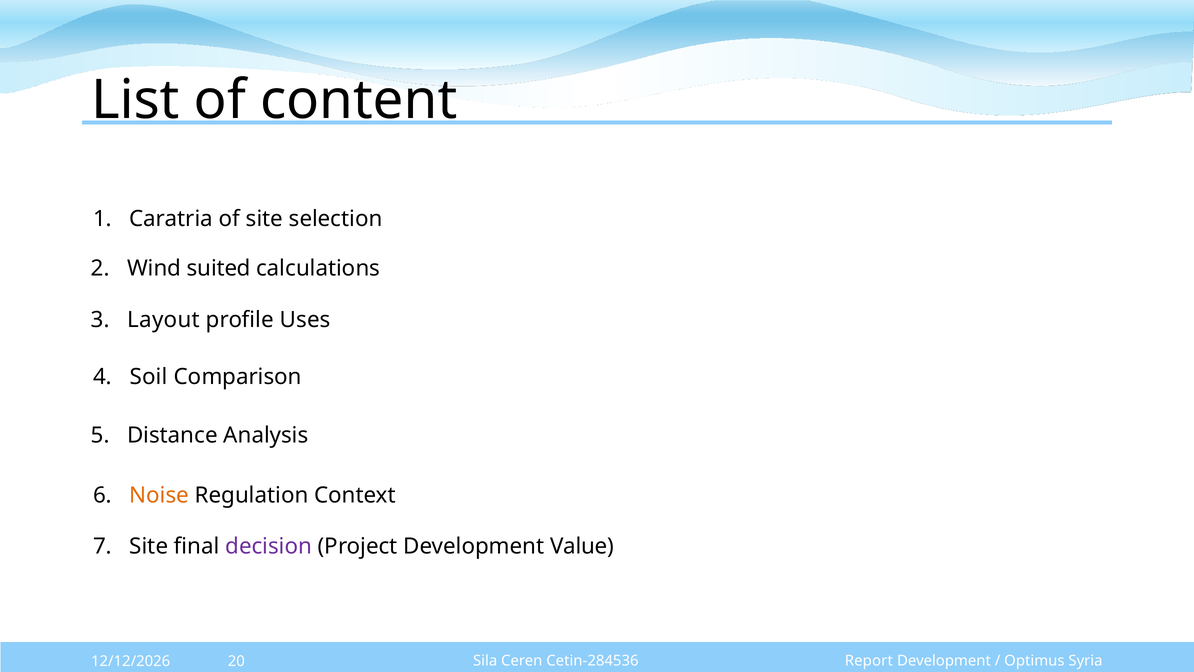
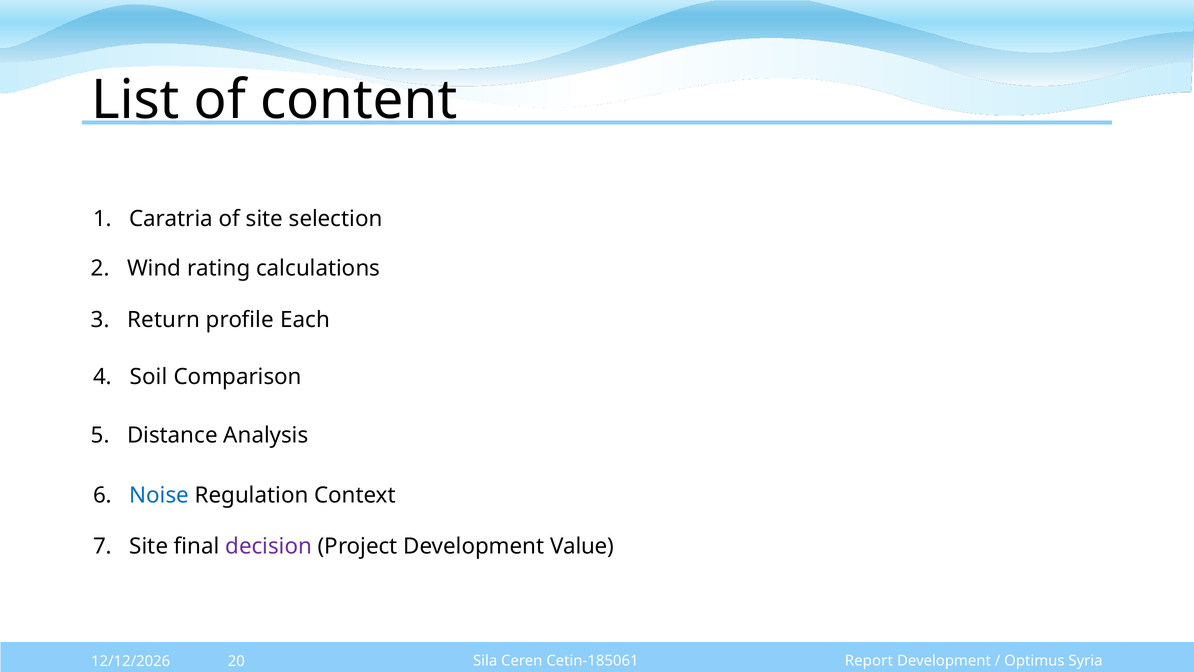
suited: suited -> rating
Layout: Layout -> Return
Uses: Uses -> Each
Noise colour: orange -> blue
Cetin-284536: Cetin-284536 -> Cetin-185061
